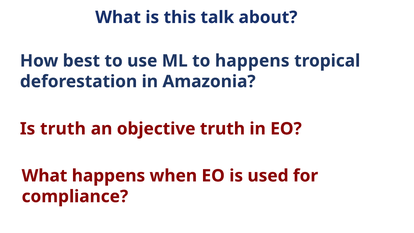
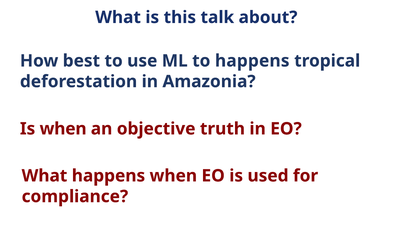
Is truth: truth -> when
